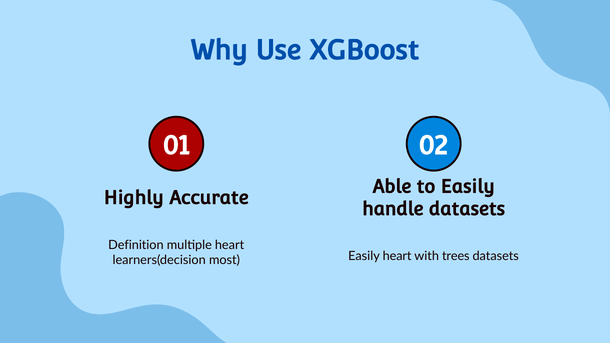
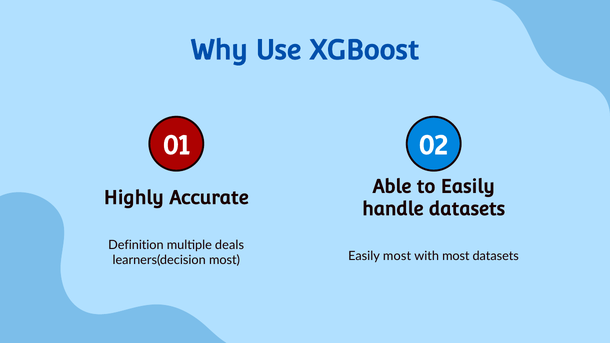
multiple heart: heart -> deals
Easily heart: heart -> most
with trees: trees -> most
